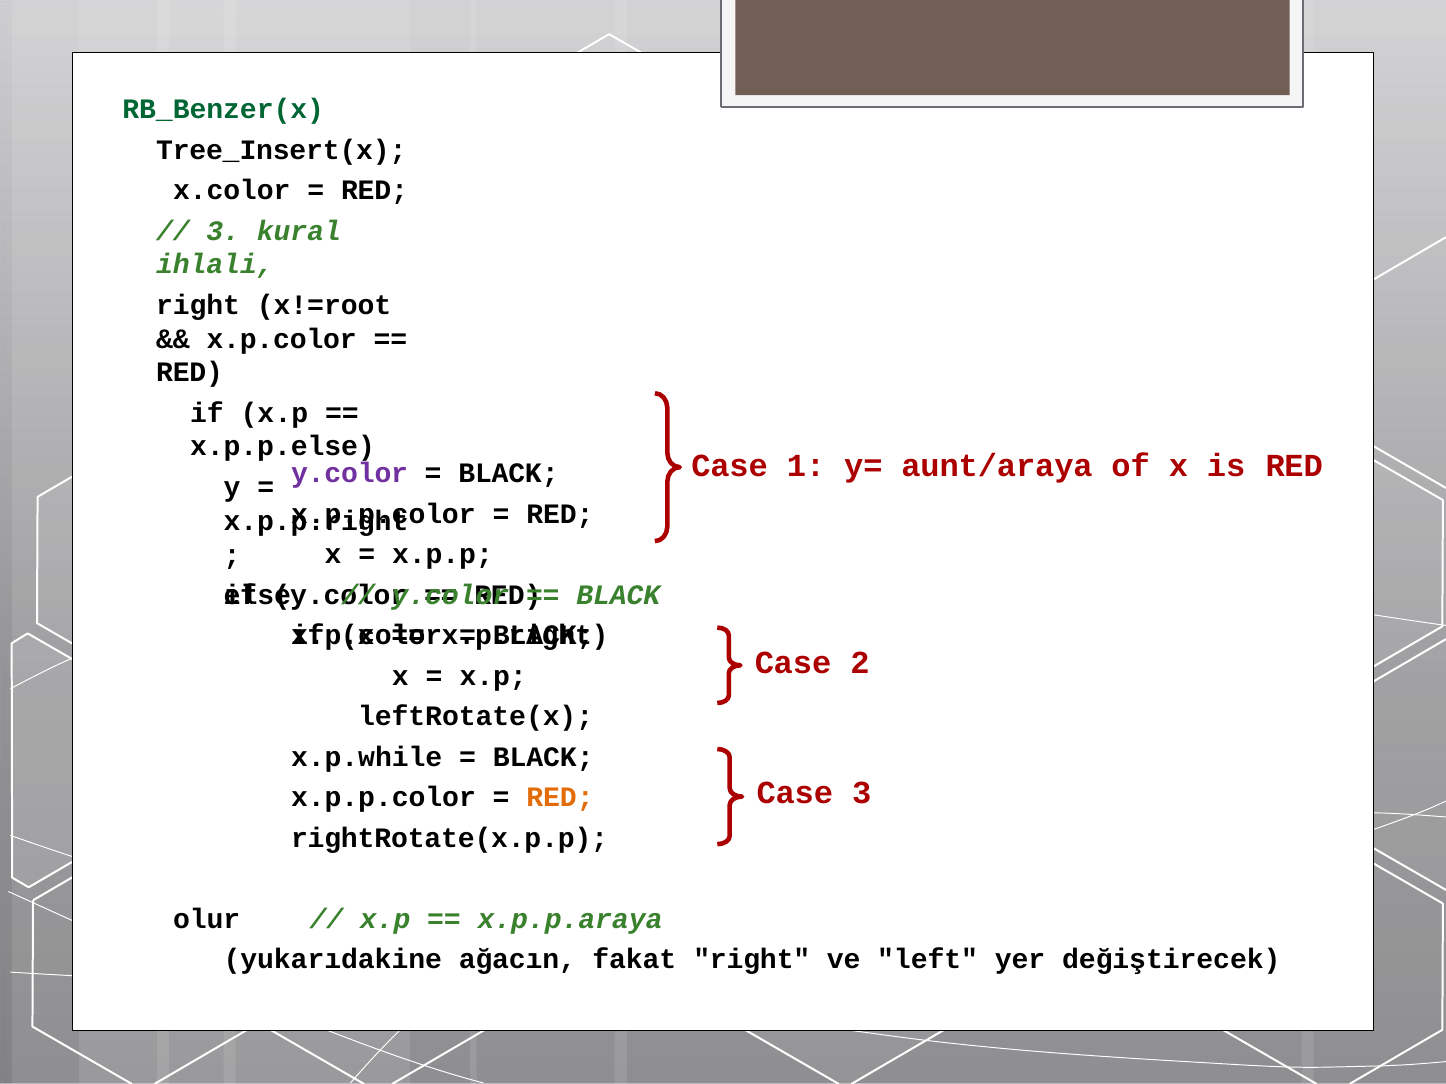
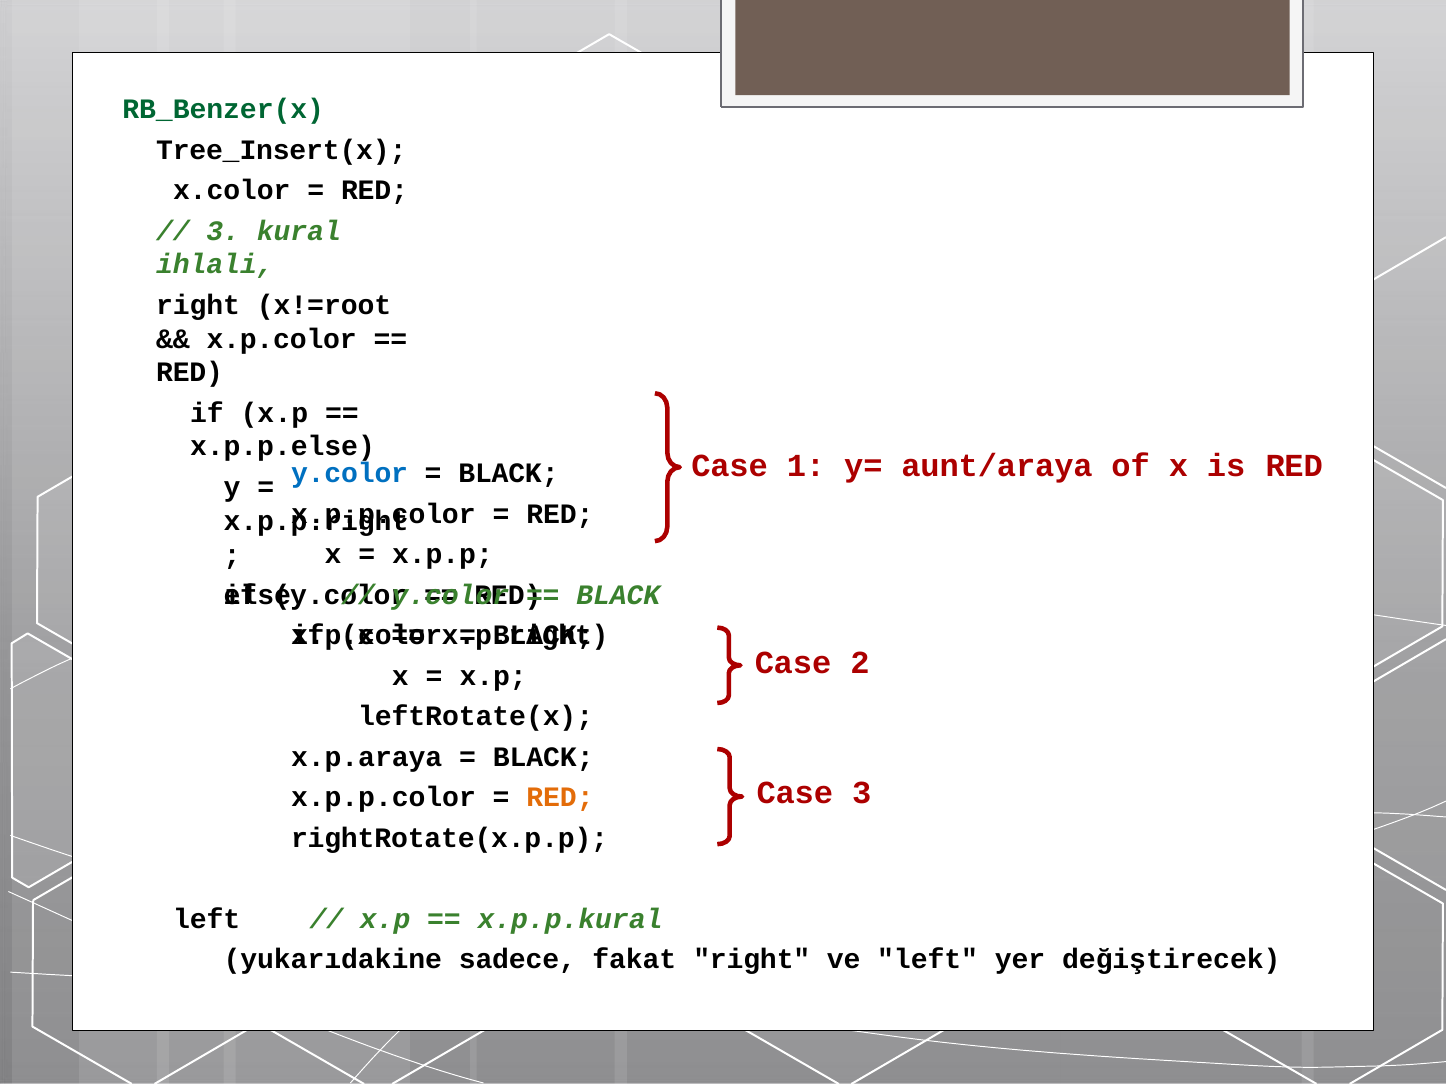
y.color at (350, 474) colour: purple -> blue
x.p.while: x.p.while -> x.p.araya
olur at (207, 919): olur -> left
x.p.p.araya: x.p.p.araya -> x.p.p.kural
ağacın: ağacın -> sadece
